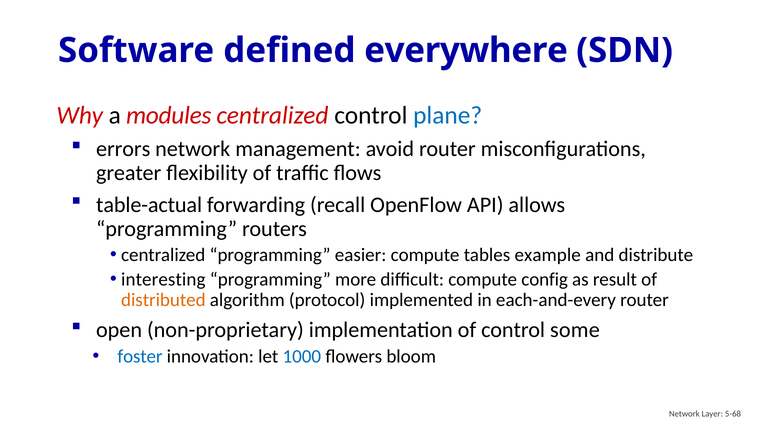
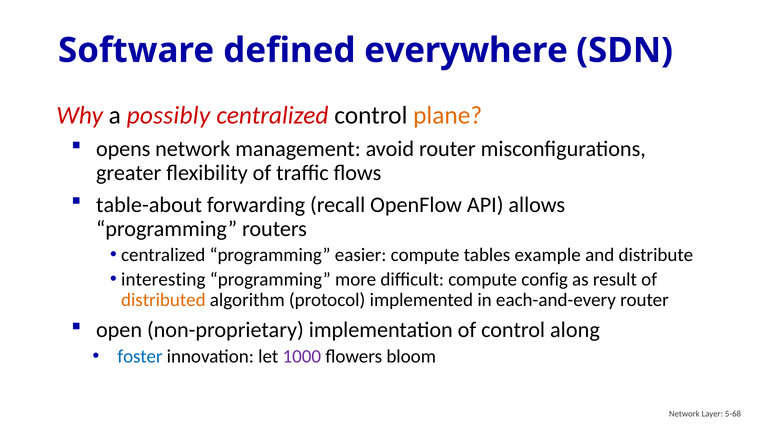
modules: modules -> possibly
plane colour: blue -> orange
errors: errors -> opens
table-actual: table-actual -> table-about
some: some -> along
1000 colour: blue -> purple
